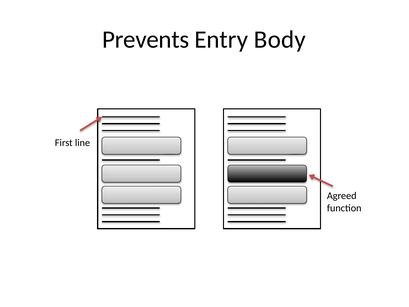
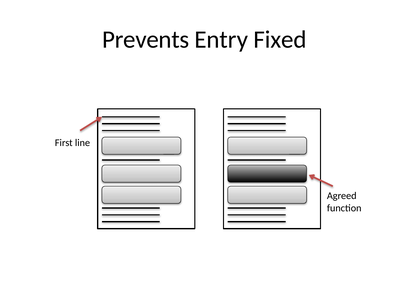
Body: Body -> Fixed
